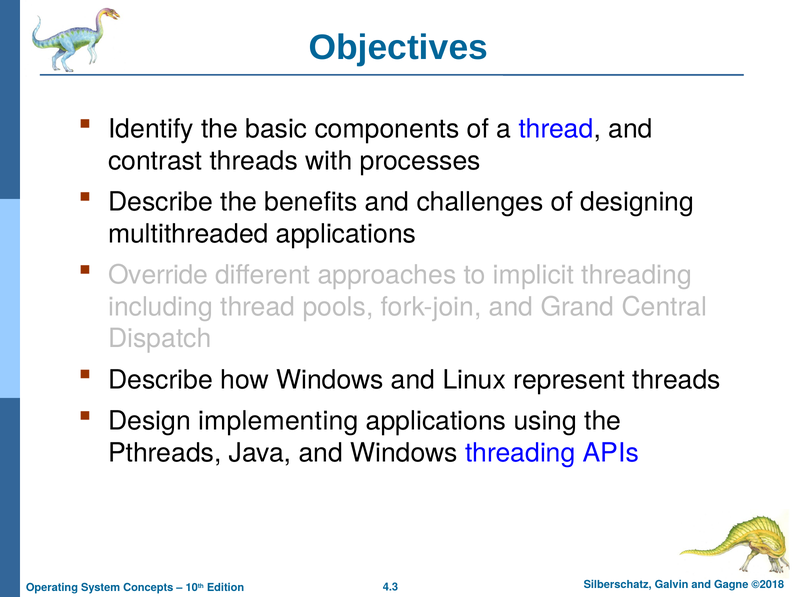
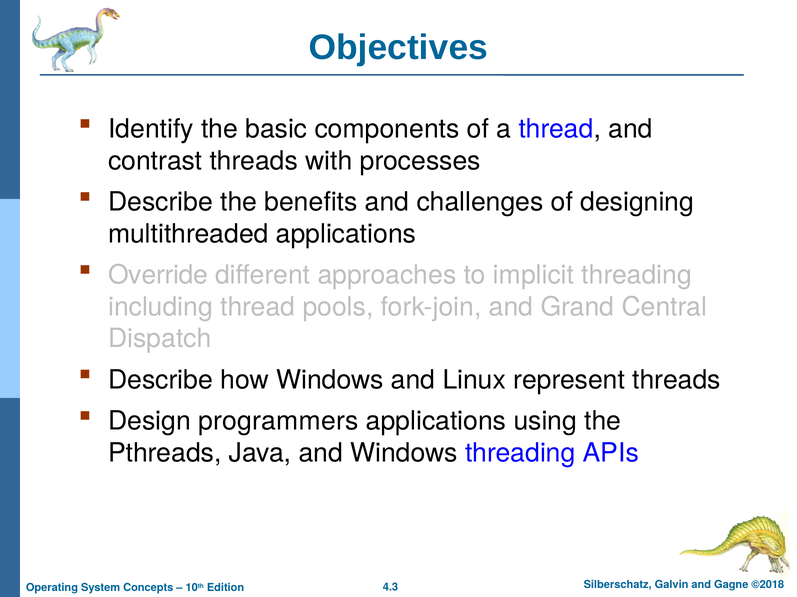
implementing: implementing -> programmers
